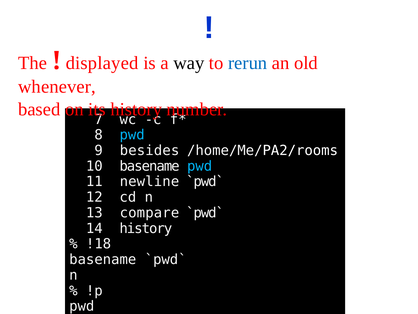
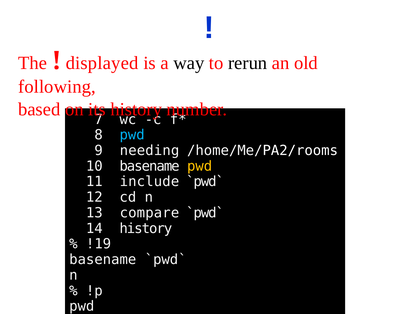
rerun colour: blue -> black
whenever: whenever -> following
besides: besides -> needing
pwd at (200, 166) colour: light blue -> yellow
newline: newline -> include
!18: !18 -> !19
